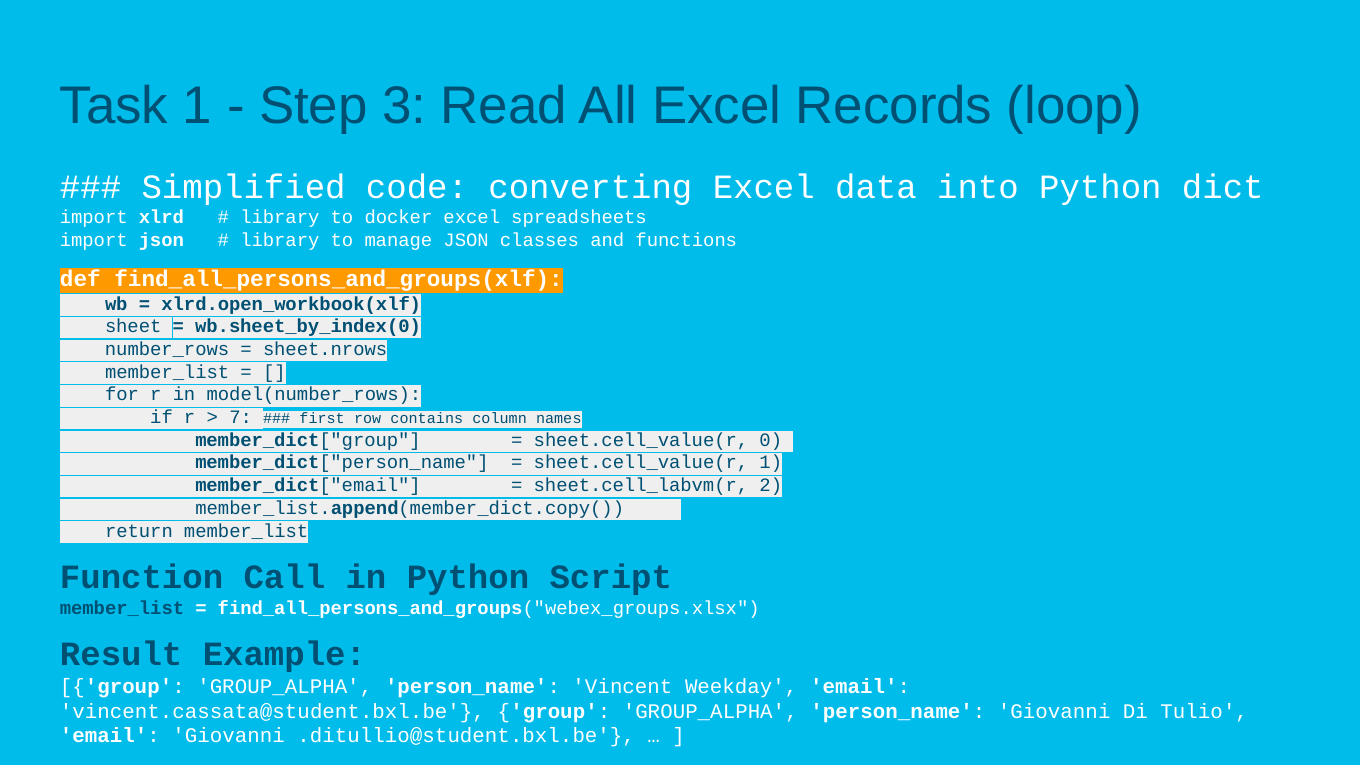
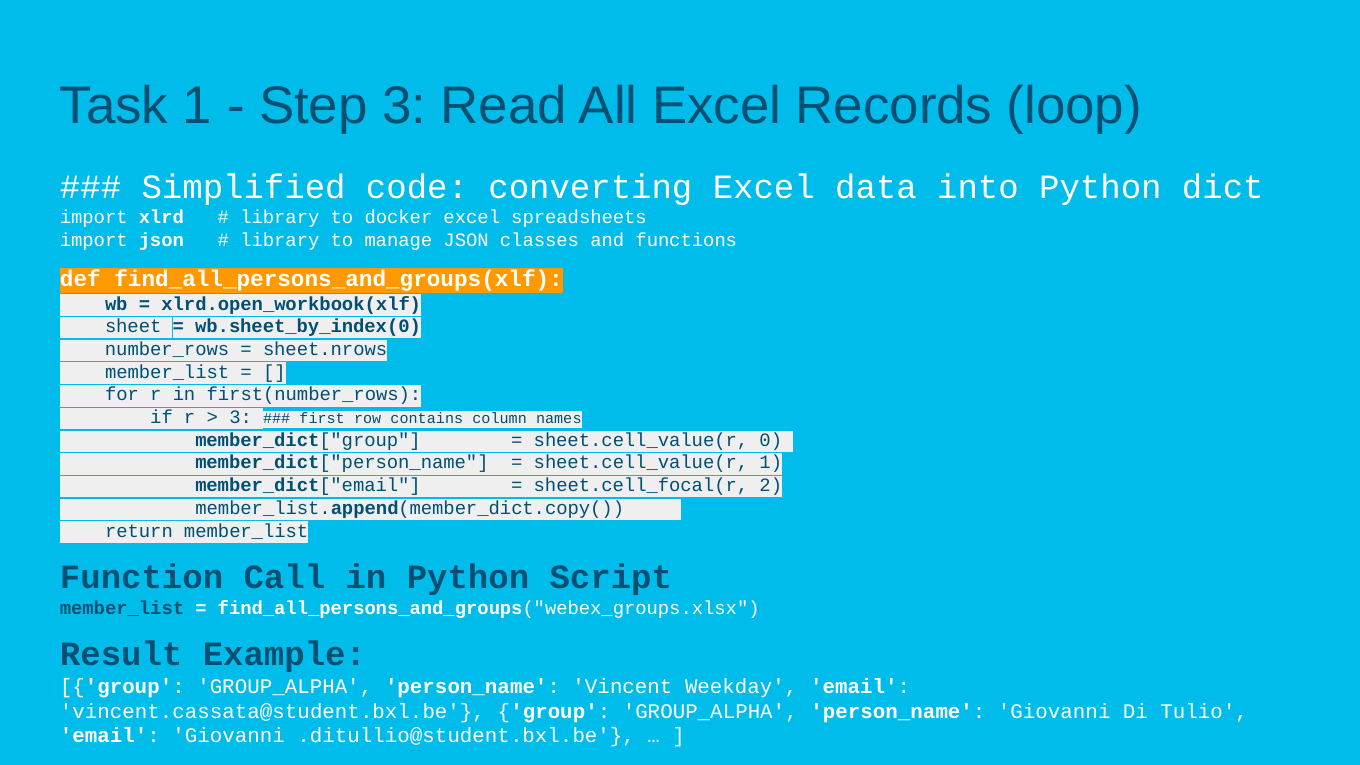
model(number_rows: model(number_rows -> first(number_rows
7 at (241, 417): 7 -> 3
sheet.cell_labvm(r: sheet.cell_labvm(r -> sheet.cell_focal(r
